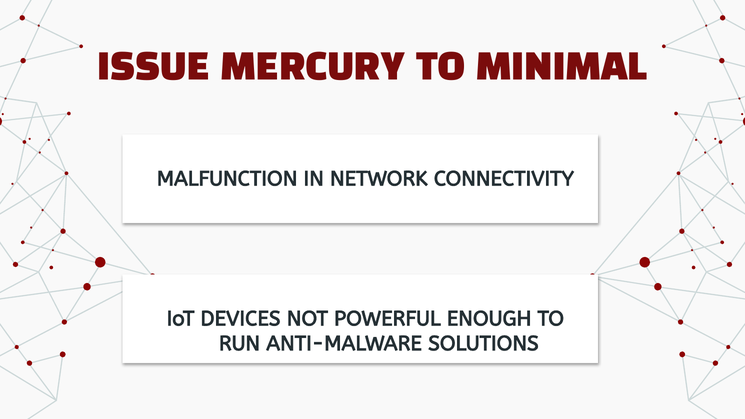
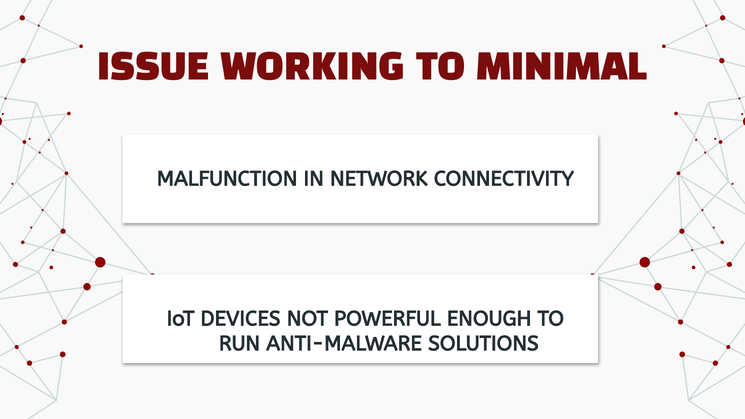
MERCURY: MERCURY -> WORKING
